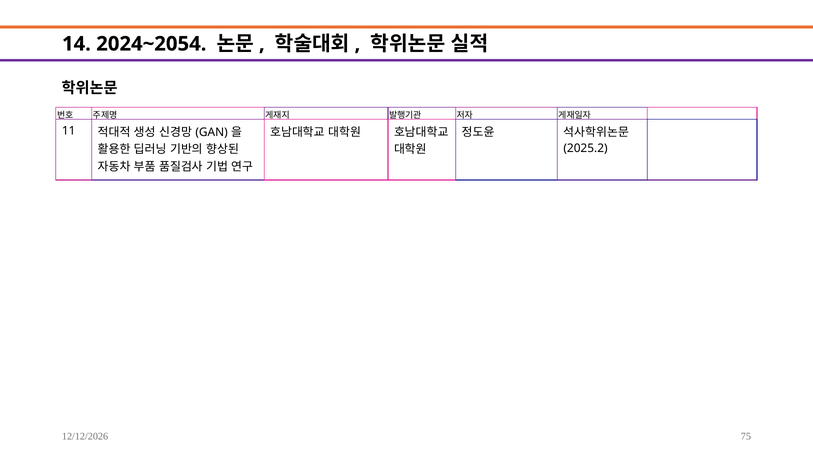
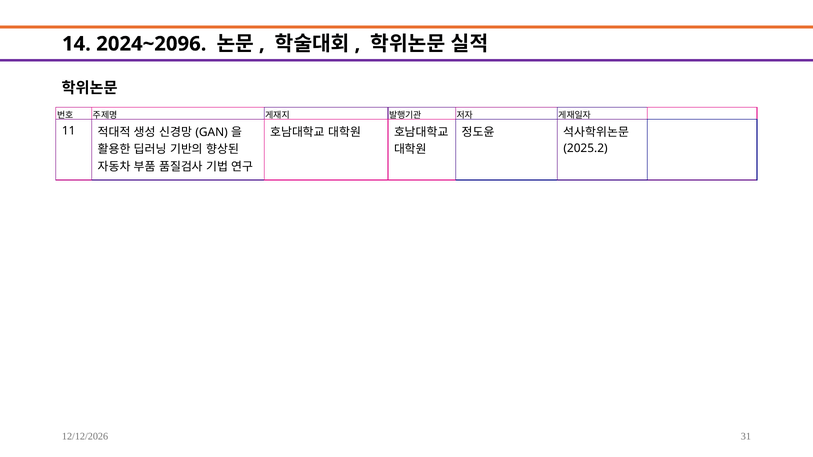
2024~2054: 2024~2054 -> 2024~2096
75: 75 -> 31
